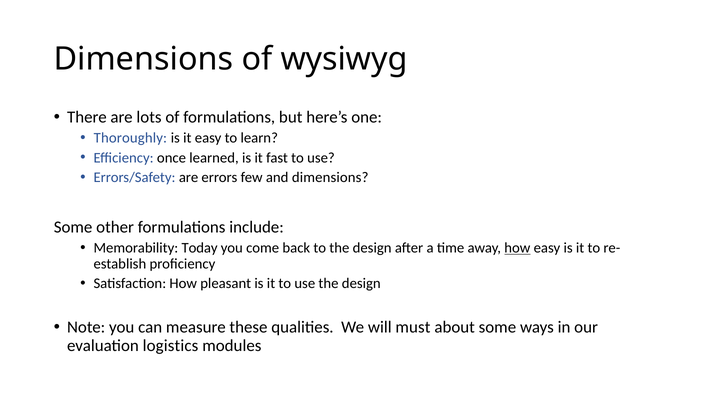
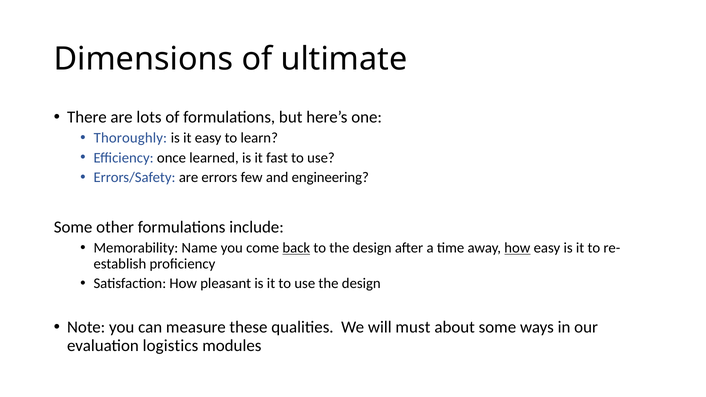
wysiwyg: wysiwyg -> ultimate
and dimensions: dimensions -> engineering
Today: Today -> Name
back underline: none -> present
